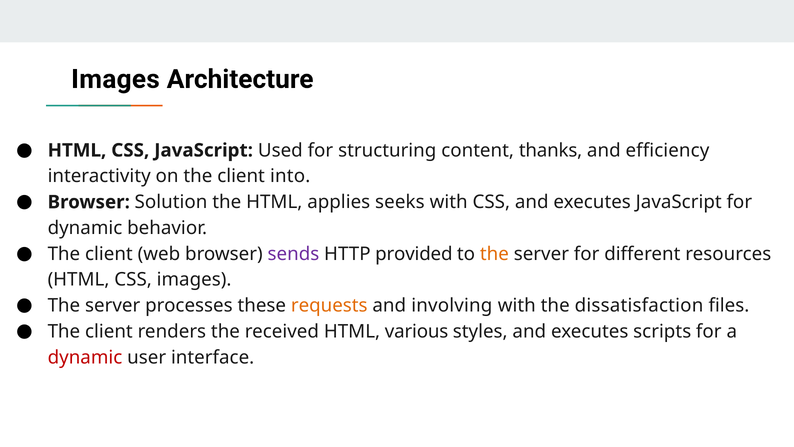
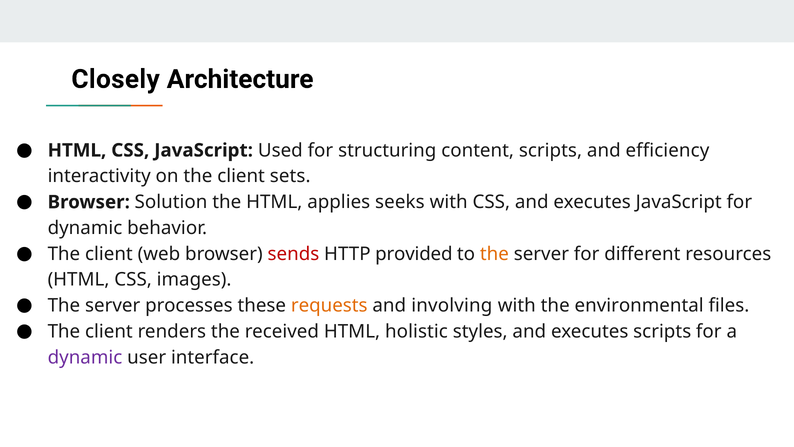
Images at (116, 79): Images -> Closely
content thanks: thanks -> scripts
into: into -> sets
sends colour: purple -> red
dissatisfaction: dissatisfaction -> environmental
various: various -> holistic
dynamic at (85, 357) colour: red -> purple
